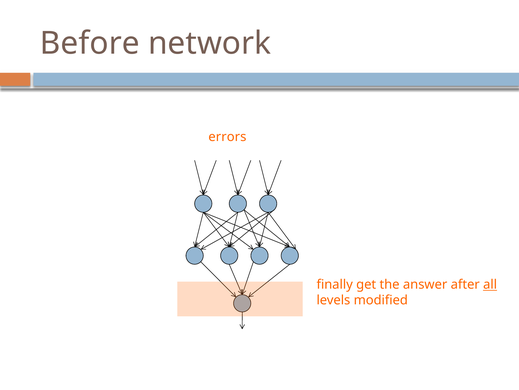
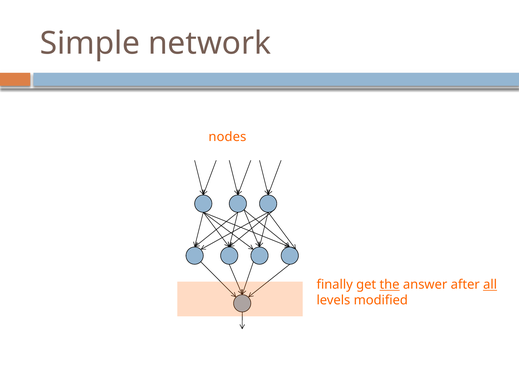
Before: Before -> Simple
errors: errors -> nodes
the underline: none -> present
